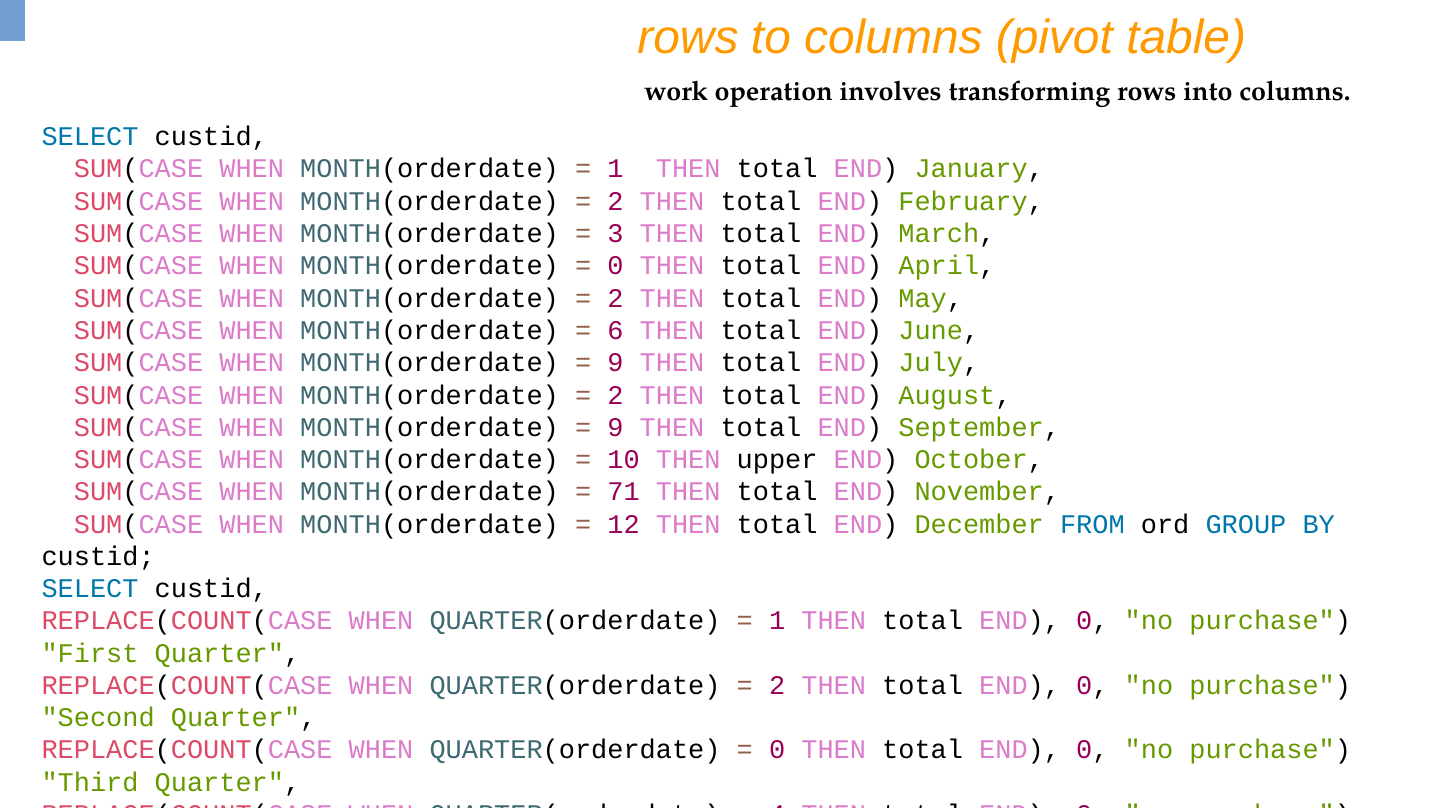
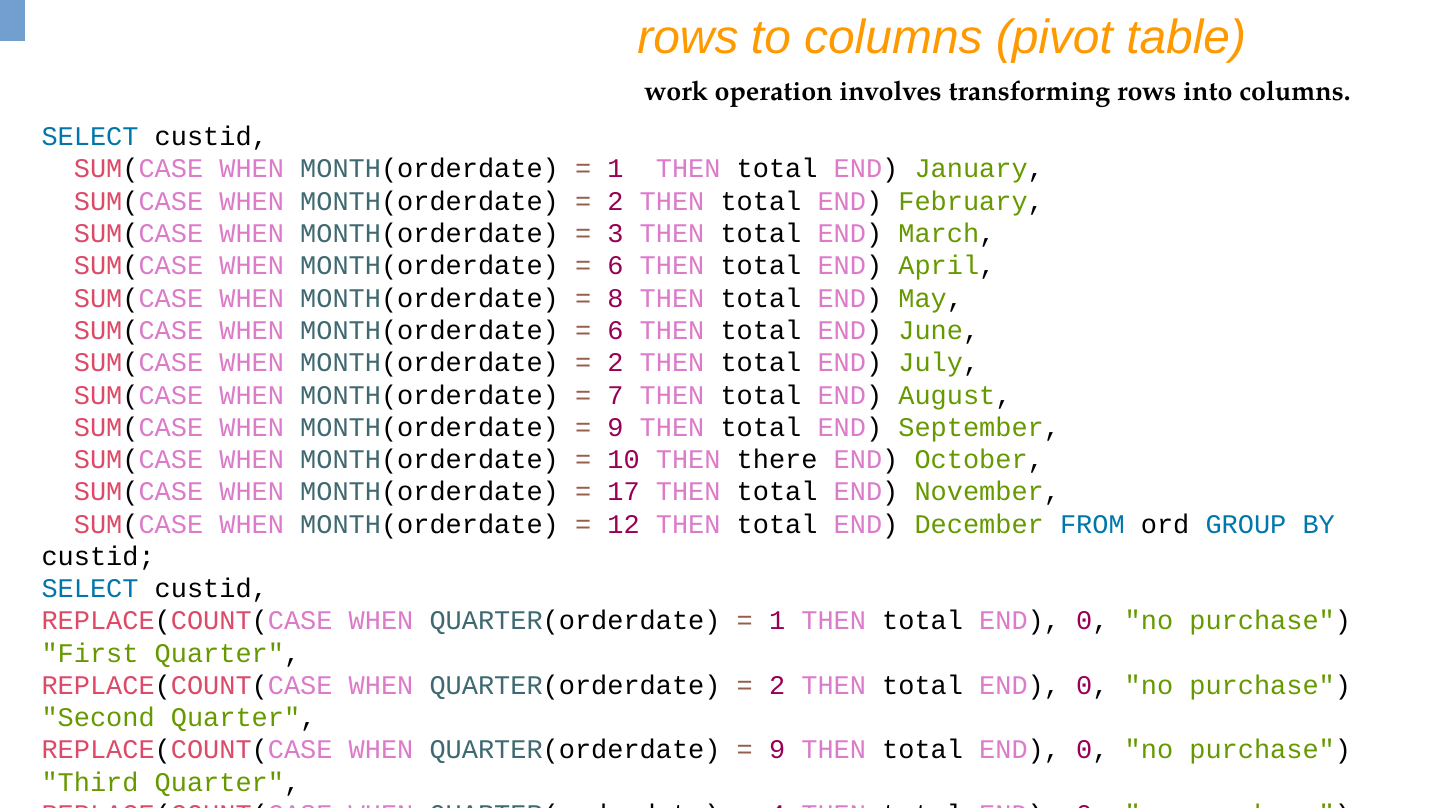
0 at (615, 266): 0 -> 6
2 at (615, 298): 2 -> 8
9 at (615, 363): 9 -> 2
2 at (615, 395): 2 -> 7
upper: upper -> there
71: 71 -> 17
0 at (777, 750): 0 -> 9
